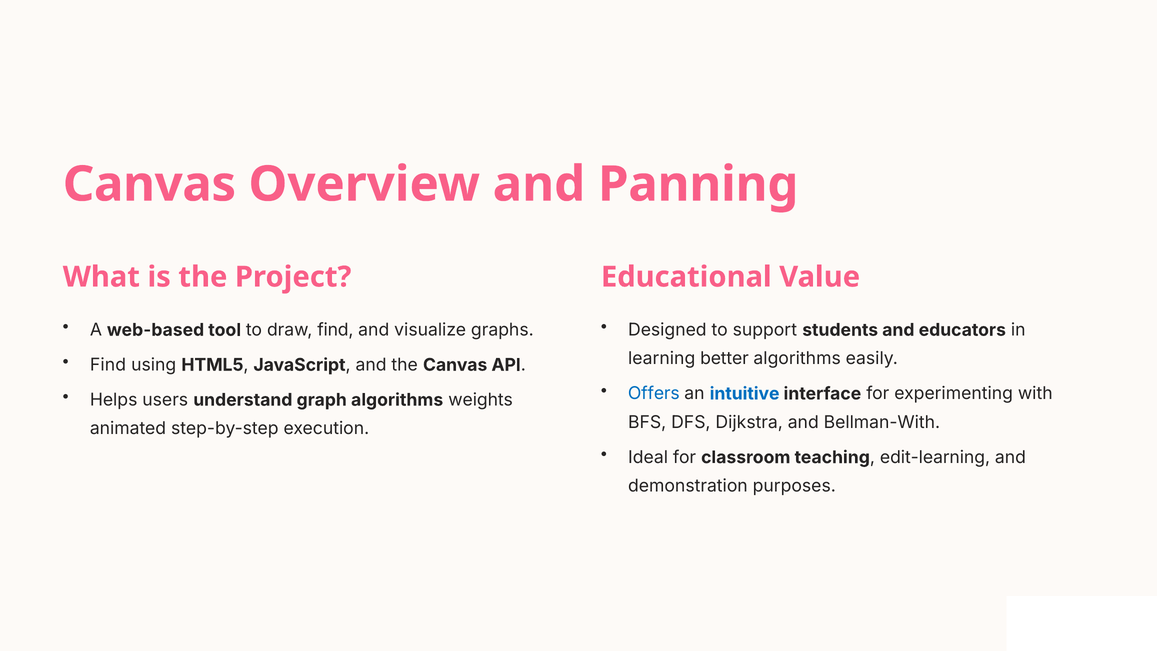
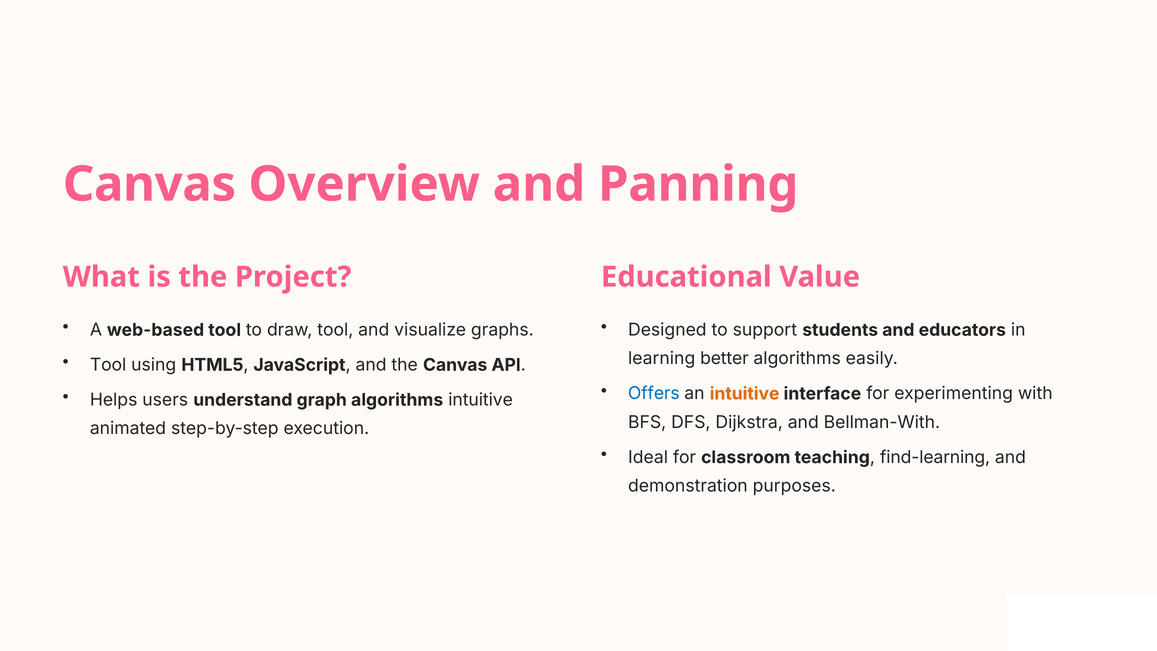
draw find: find -> tool
Find at (108, 365): Find -> Tool
intuitive at (745, 394) colour: blue -> orange
algorithms weights: weights -> intuitive
edit-learning: edit-learning -> find-learning
